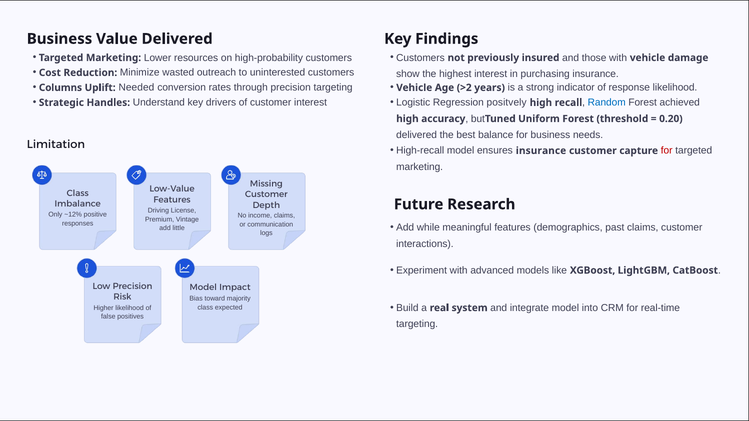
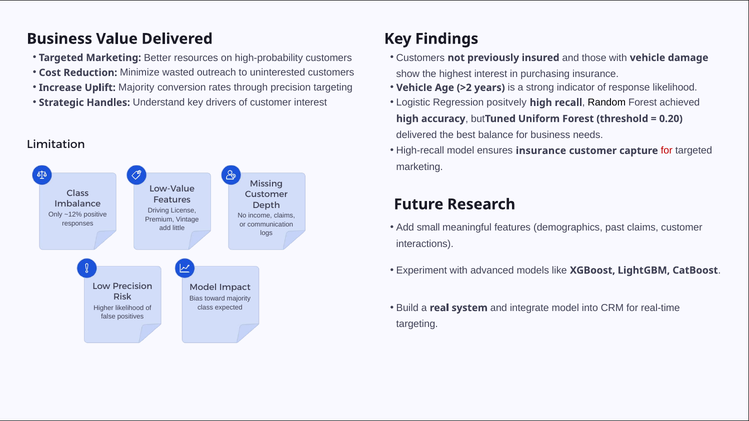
Lower: Lower -> Better
Columns: Columns -> Increase
Uplift Needed: Needed -> Majority
Random colour: blue -> black
while: while -> small
